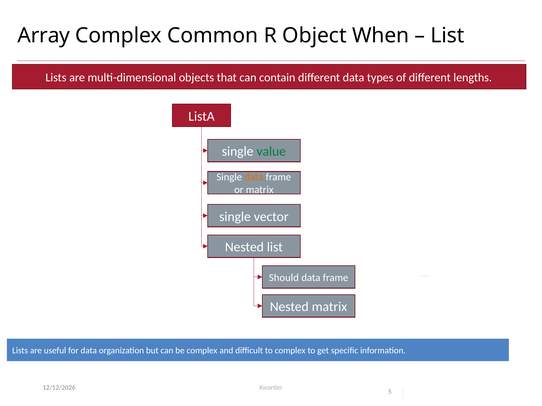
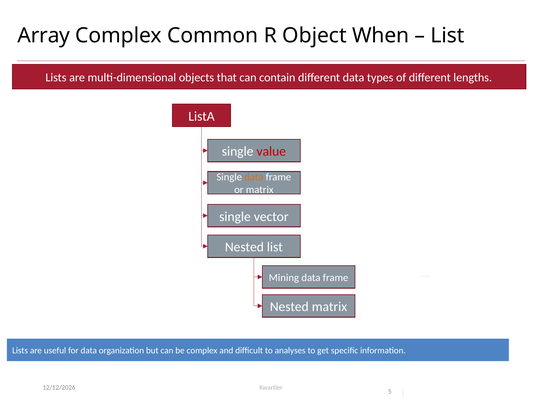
value colour: green -> red
Should: Should -> Mining
to complex: complex -> analyses
